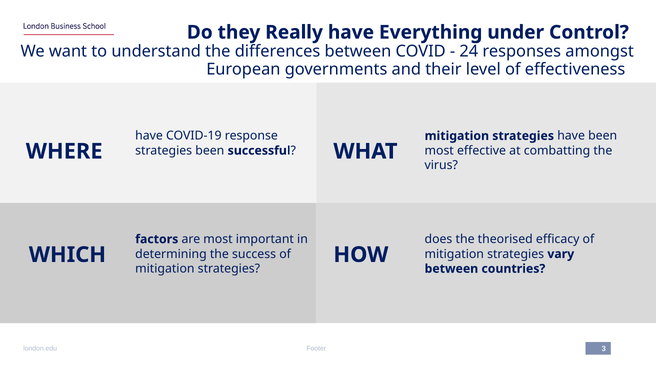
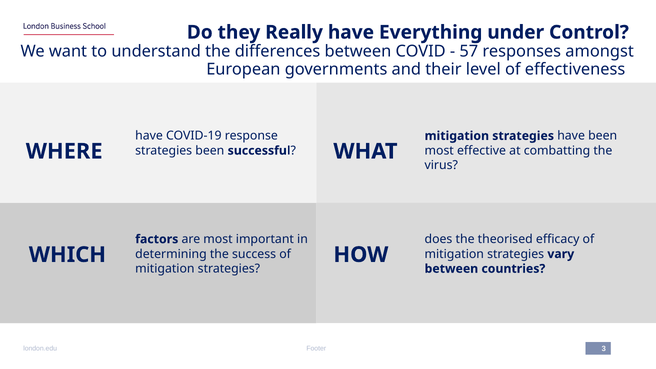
24: 24 -> 57
